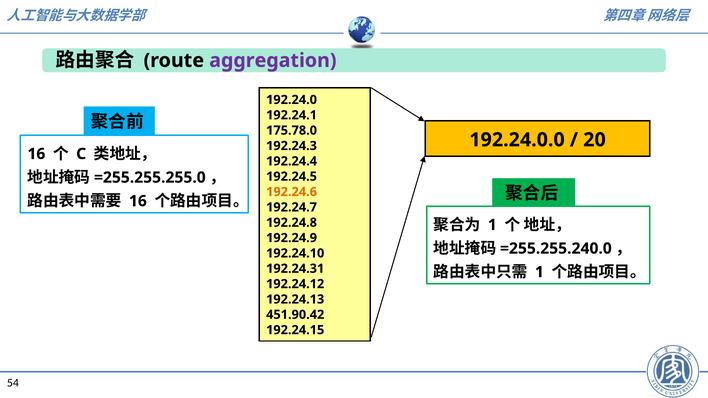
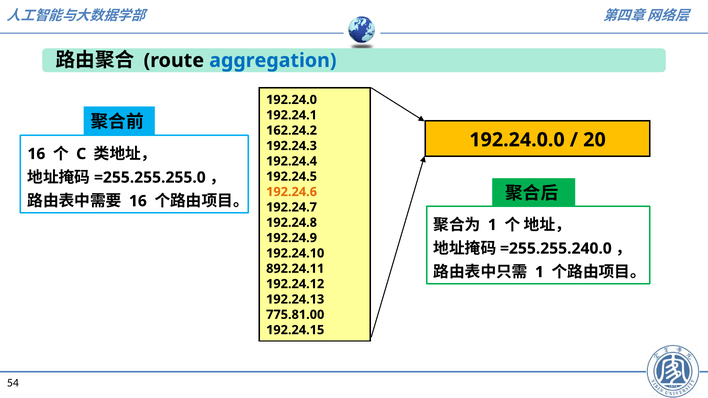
aggregation colour: purple -> blue
175.78.0: 175.78.0 -> 162.24.2
192.24.31: 192.24.31 -> 892.24.11
451.90.42: 451.90.42 -> 775.81.00
